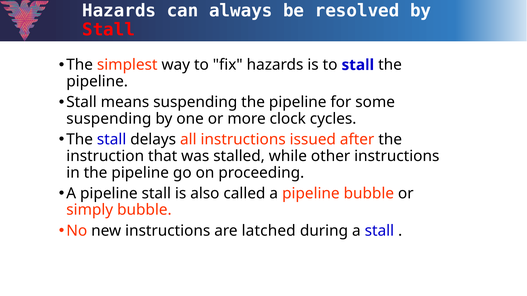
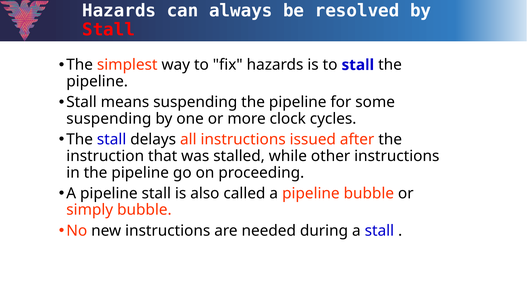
latched: latched -> needed
